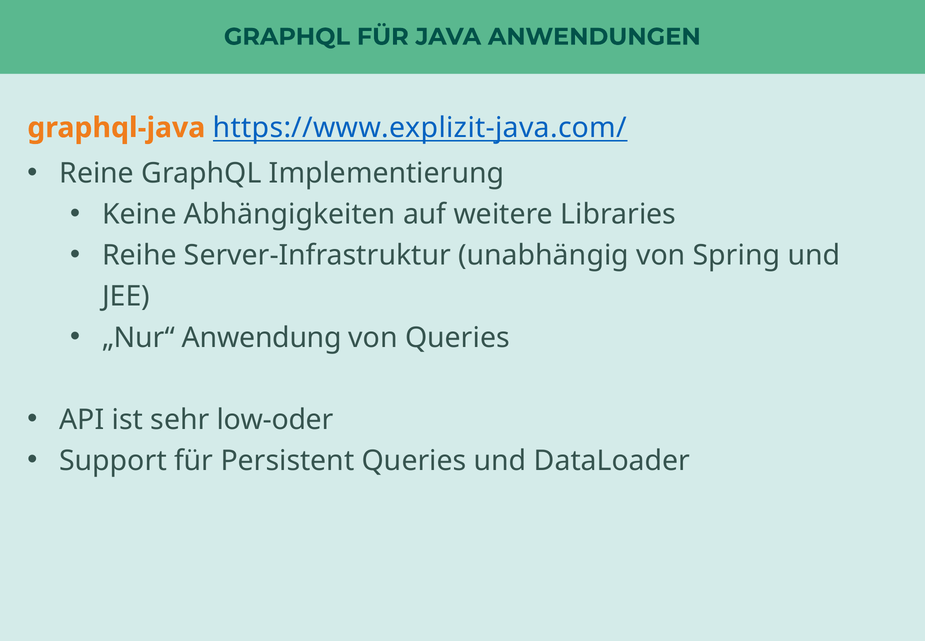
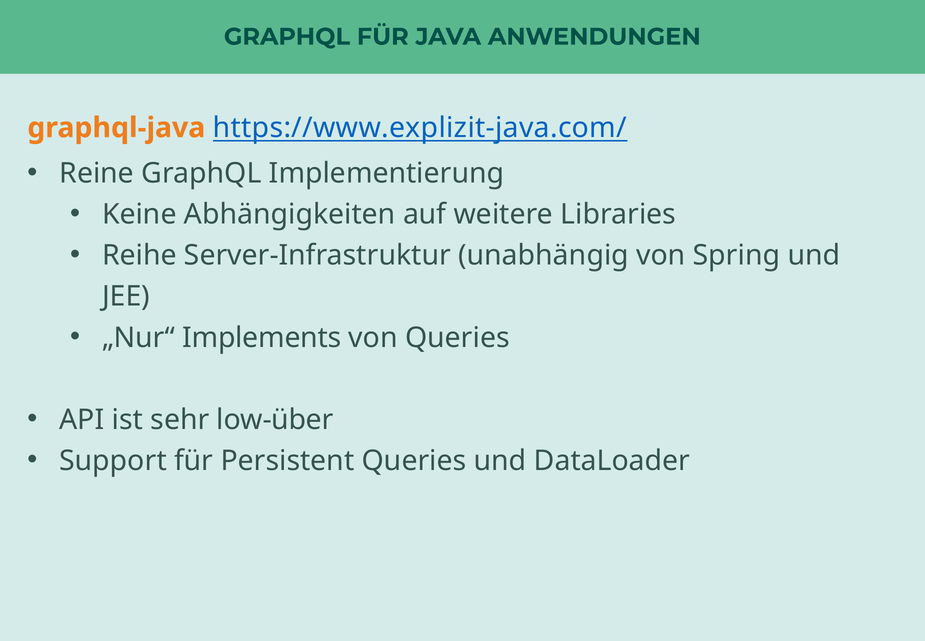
Anwendung: Anwendung -> Implements
low-oder: low-oder -> low-über
